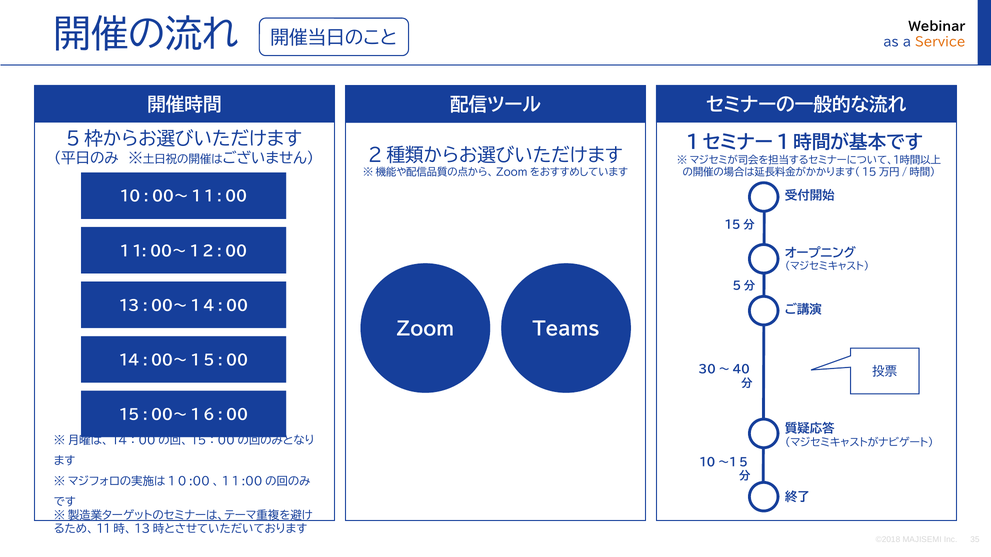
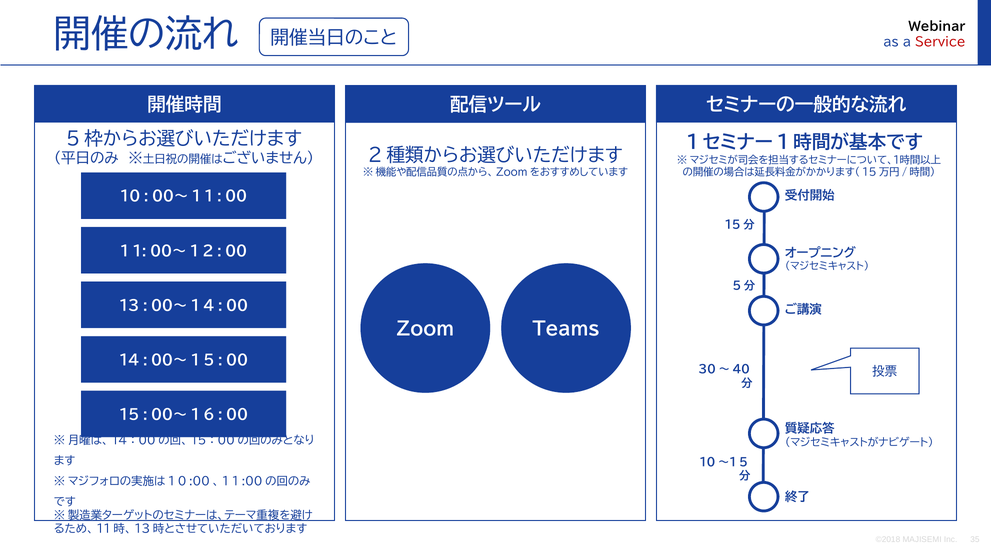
Service colour: orange -> red
